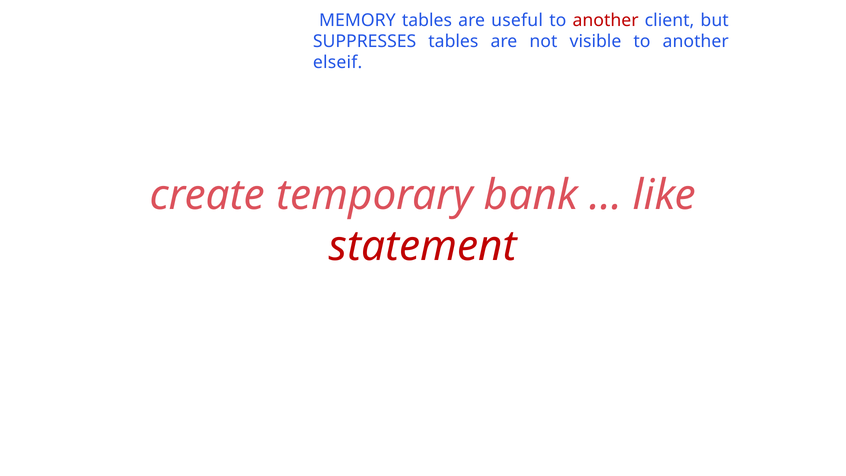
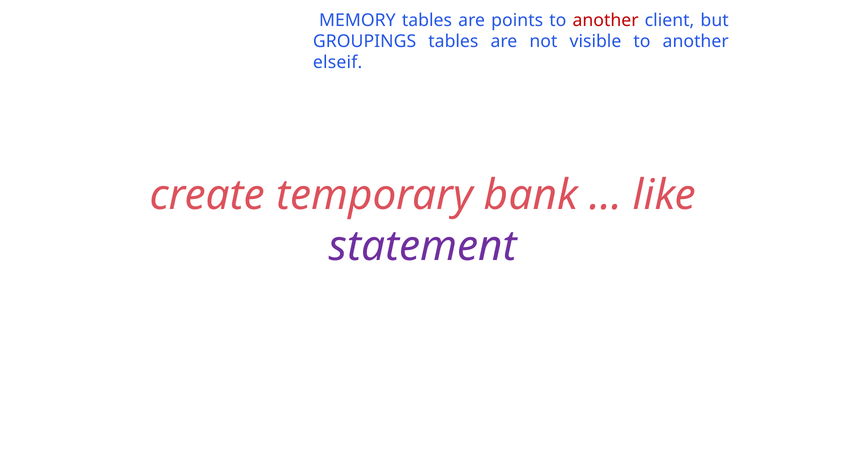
useful: useful -> points
SUPPRESSES: SUPPRESSES -> GROUPINGS
statement colour: red -> purple
